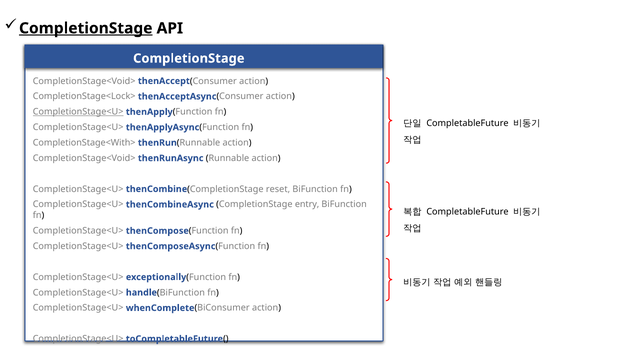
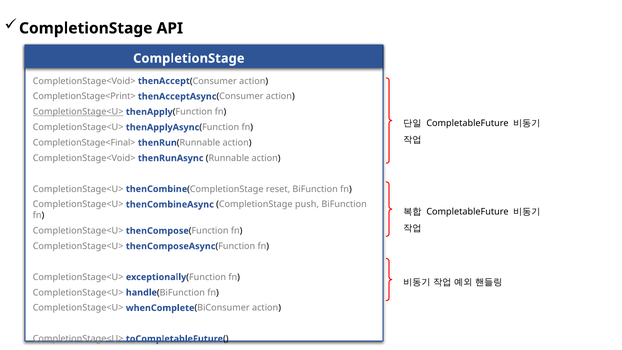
CompletionStage at (86, 28) underline: present -> none
CompletionStage<Lock>: CompletionStage<Lock> -> CompletionStage<Print>
CompletionStage<With>: CompletionStage<With> -> CompletionStage<Final>
entry: entry -> push
